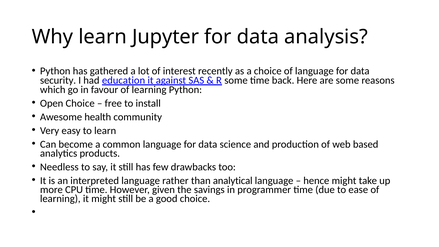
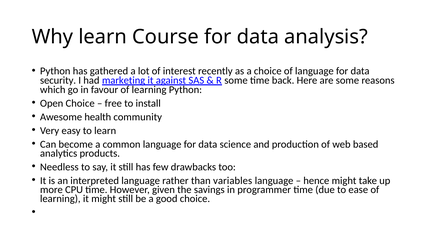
Jupyter: Jupyter -> Course
education: education -> marketing
analytical: analytical -> variables
